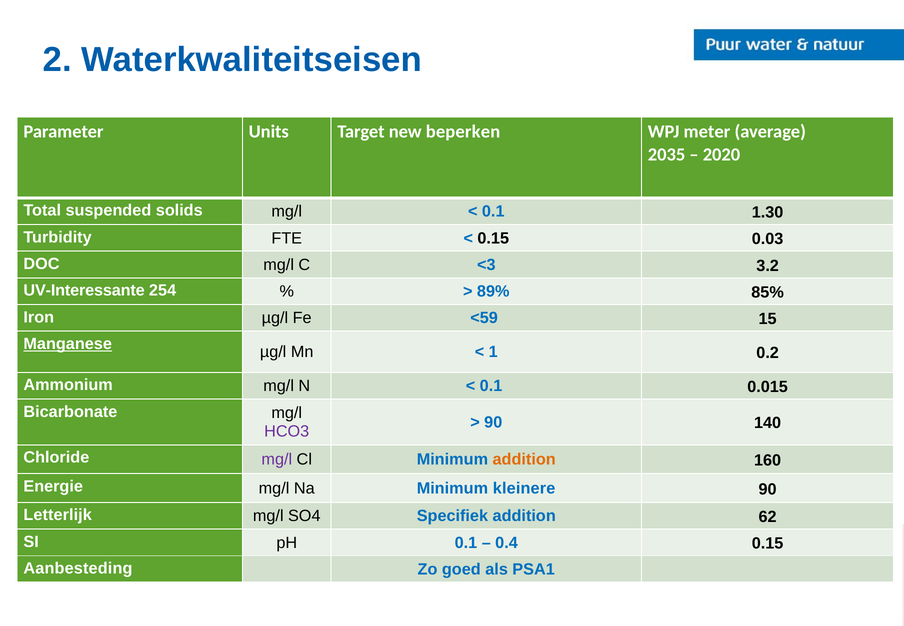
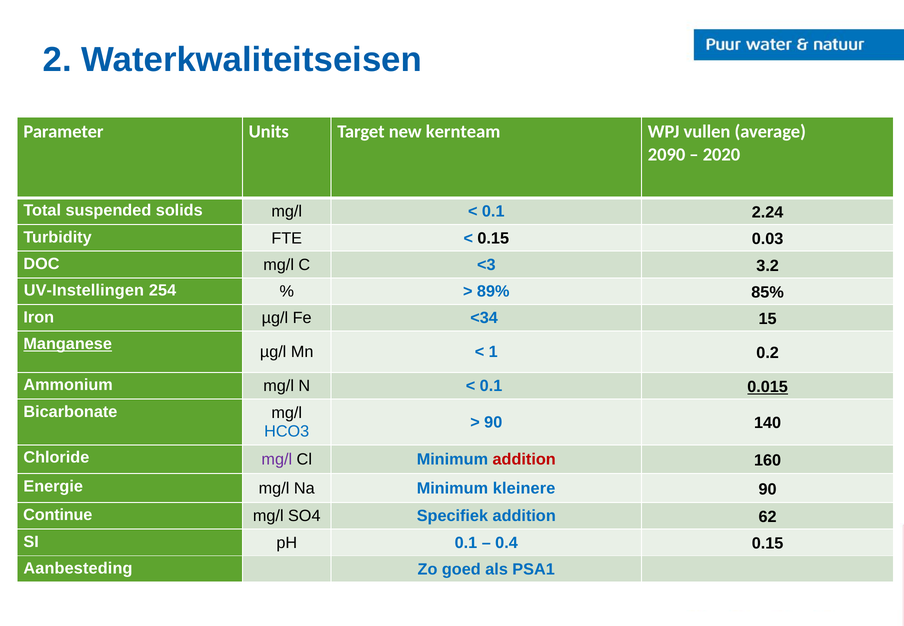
beperken: beperken -> kernteam
meter: meter -> vullen
2035: 2035 -> 2090
1.30: 1.30 -> 2.24
UV-Interessante: UV-Interessante -> UV-Instellingen
<59: <59 -> <34
0.015 underline: none -> present
HCO3 colour: purple -> blue
addition at (524, 459) colour: orange -> red
Letterlijk: Letterlijk -> Continue
